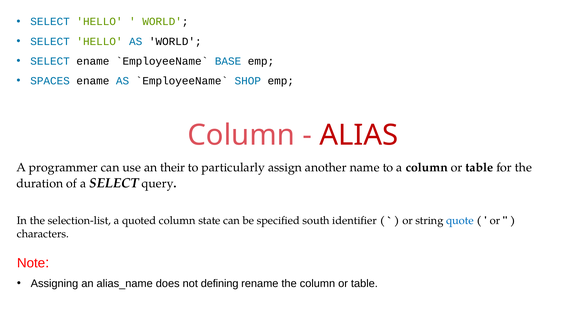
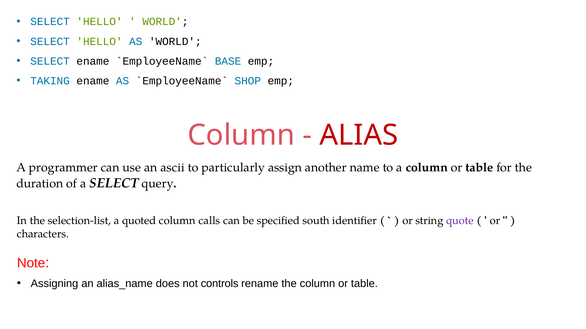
SPACES: SPACES -> TAKING
their: their -> ascii
state: state -> calls
quote colour: blue -> purple
defining: defining -> controls
